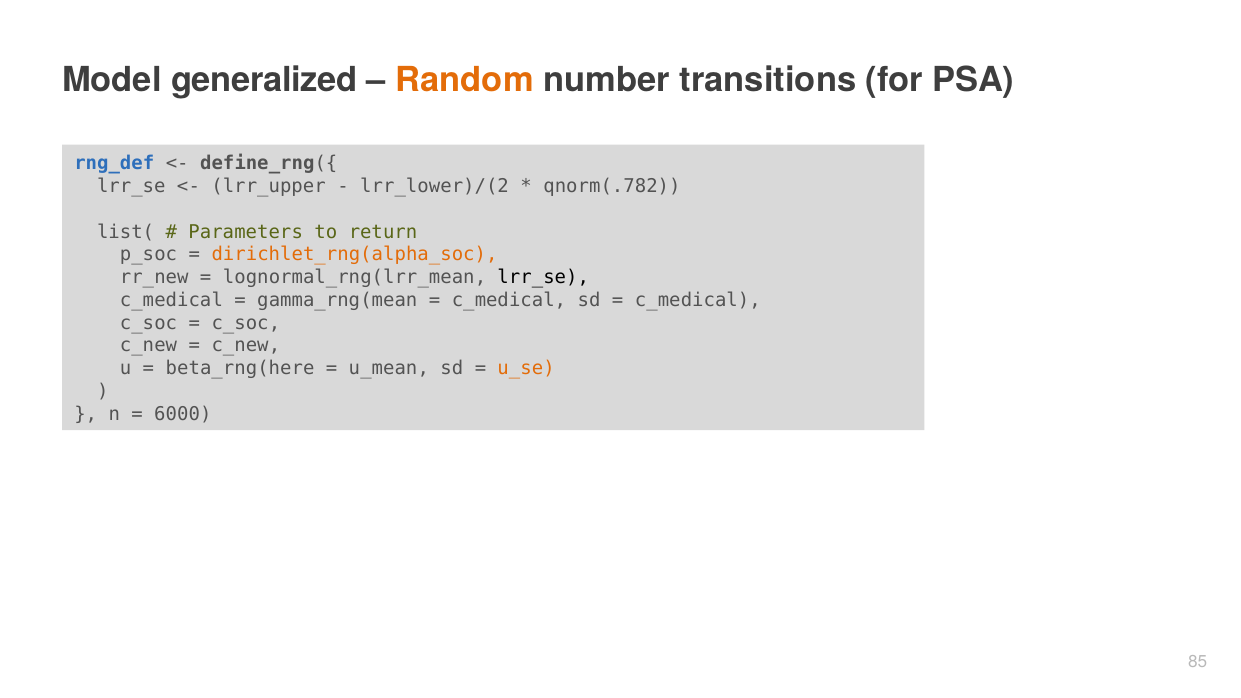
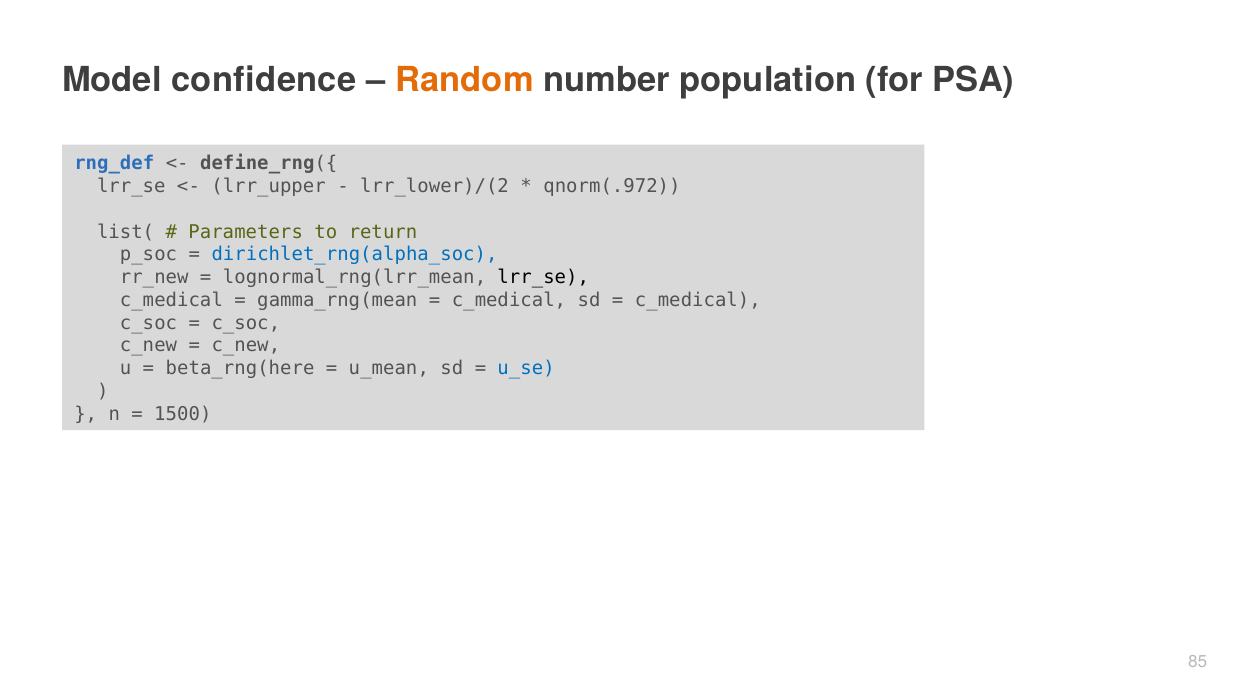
generalized: generalized -> confidence
transitions: transitions -> population
qnorm(.782: qnorm(.782 -> qnorm(.972
dirichlet_rng(alpha_soc colour: orange -> blue
u_se colour: orange -> blue
6000: 6000 -> 1500
